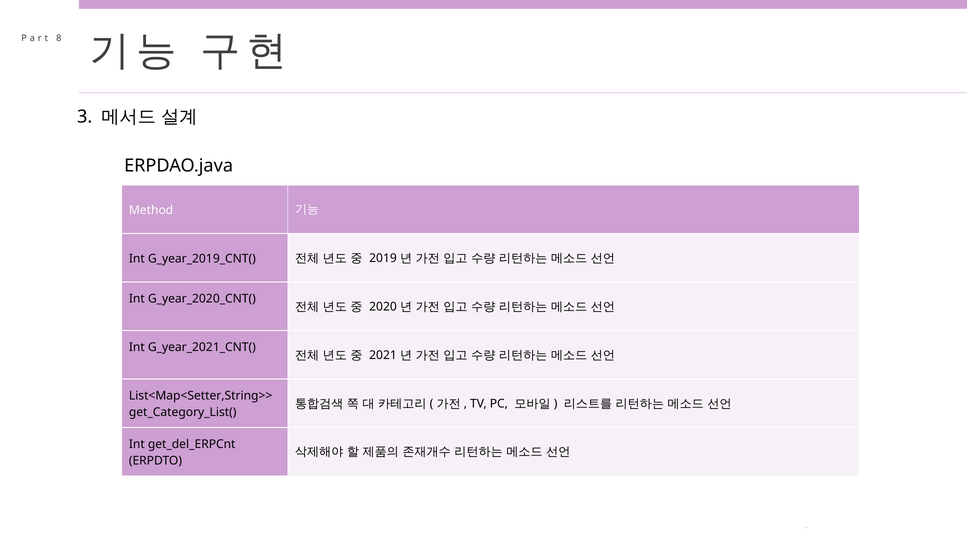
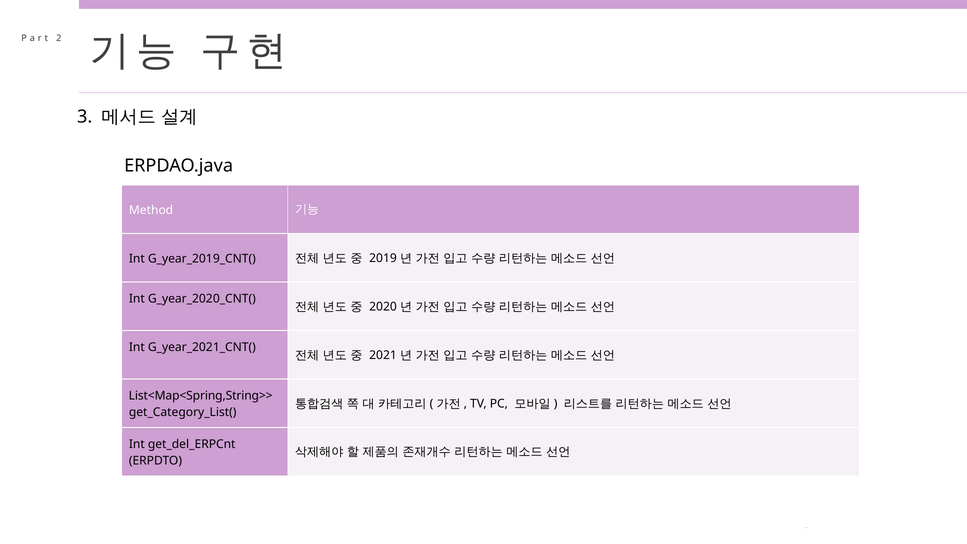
8: 8 -> 2
List<Map<Setter,String>>: List<Map<Setter,String>> -> List<Map<Spring,String>>
